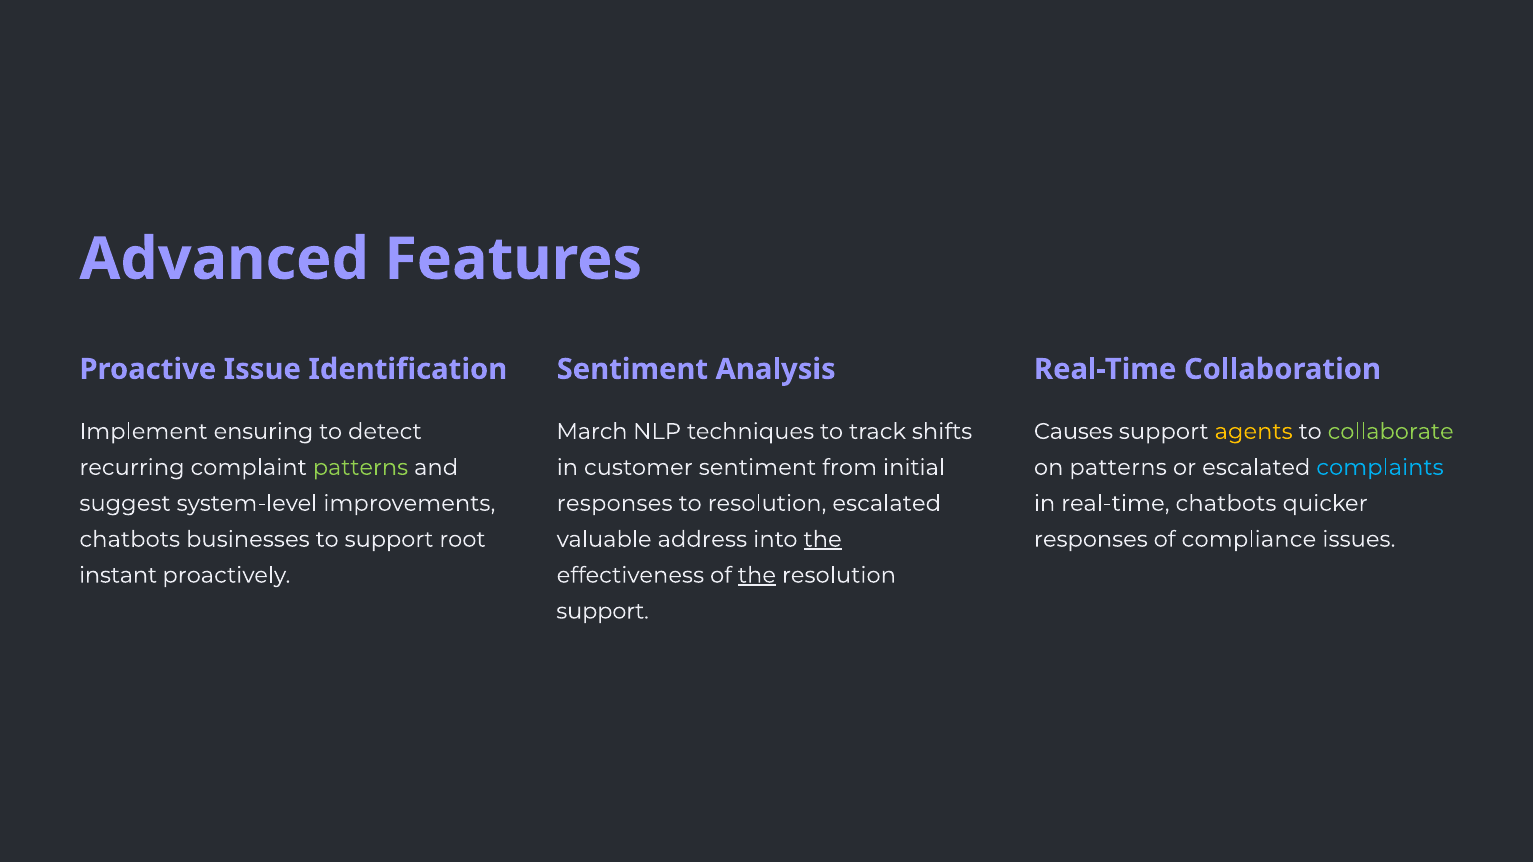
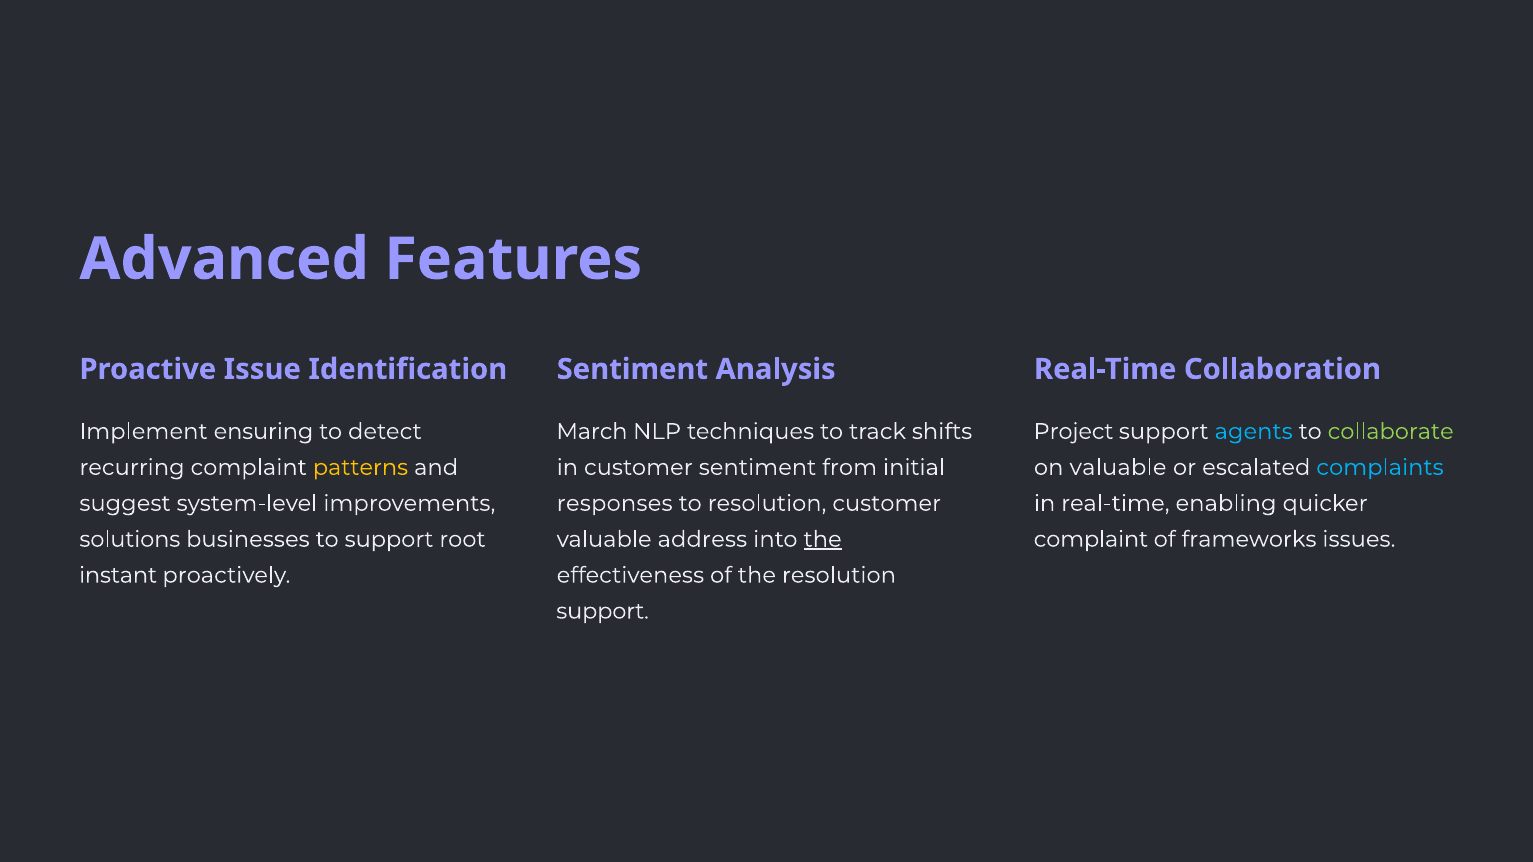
Causes: Causes -> Project
agents colour: yellow -> light blue
patterns at (360, 468) colour: light green -> yellow
on patterns: patterns -> valuable
resolution escalated: escalated -> customer
real-time chatbots: chatbots -> enabling
chatbots at (130, 539): chatbots -> solutions
responses at (1091, 539): responses -> complaint
compliance: compliance -> frameworks
the at (757, 575) underline: present -> none
